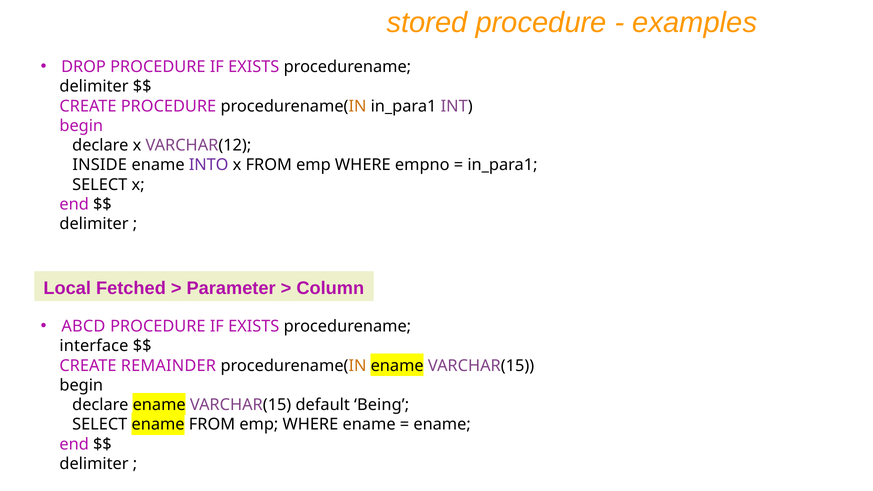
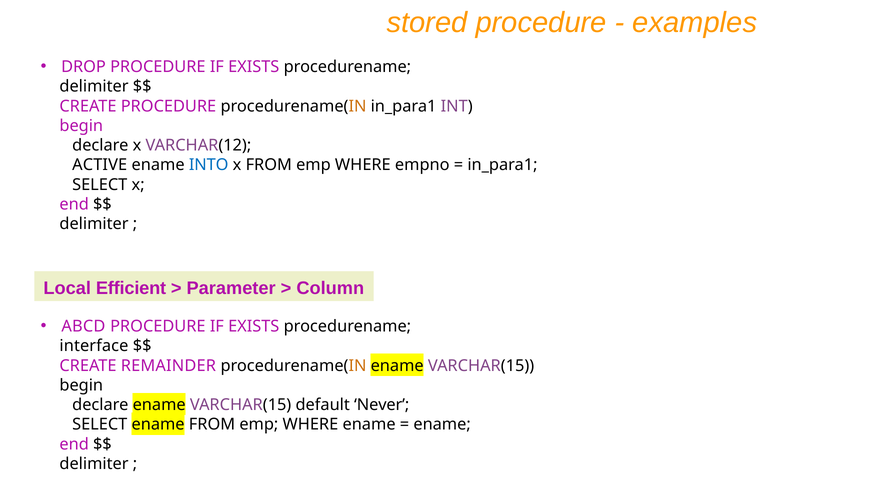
INSIDE: INSIDE -> ACTIVE
INTO colour: purple -> blue
Fetched: Fetched -> Efficient
Being: Being -> Never
